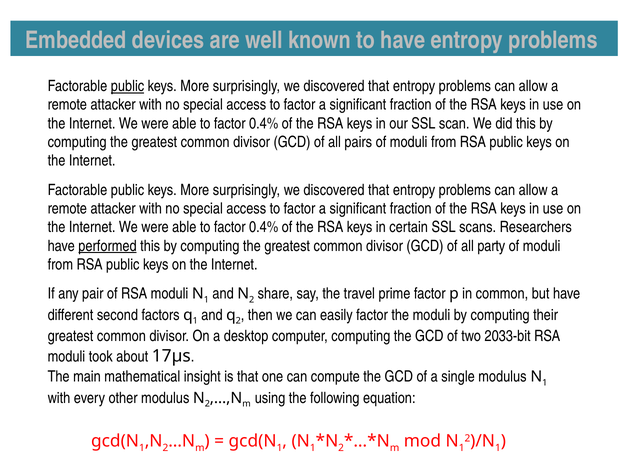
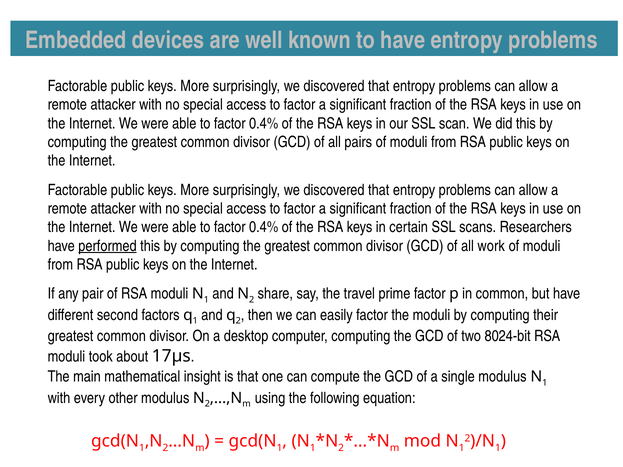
public at (128, 86) underline: present -> none
party: party -> work
2033-bit: 2033-bit -> 8024-bit
